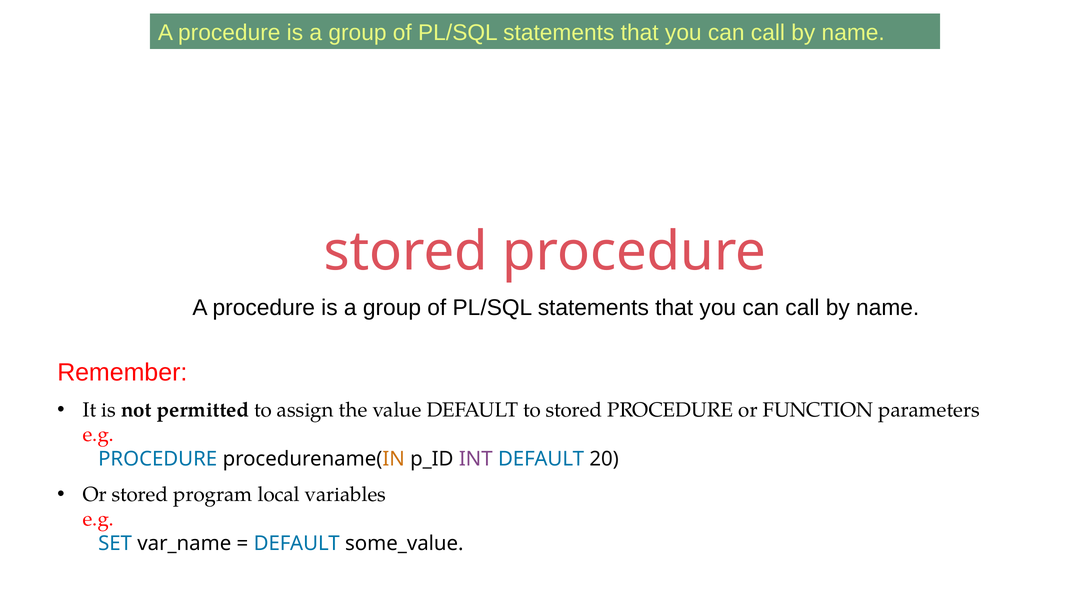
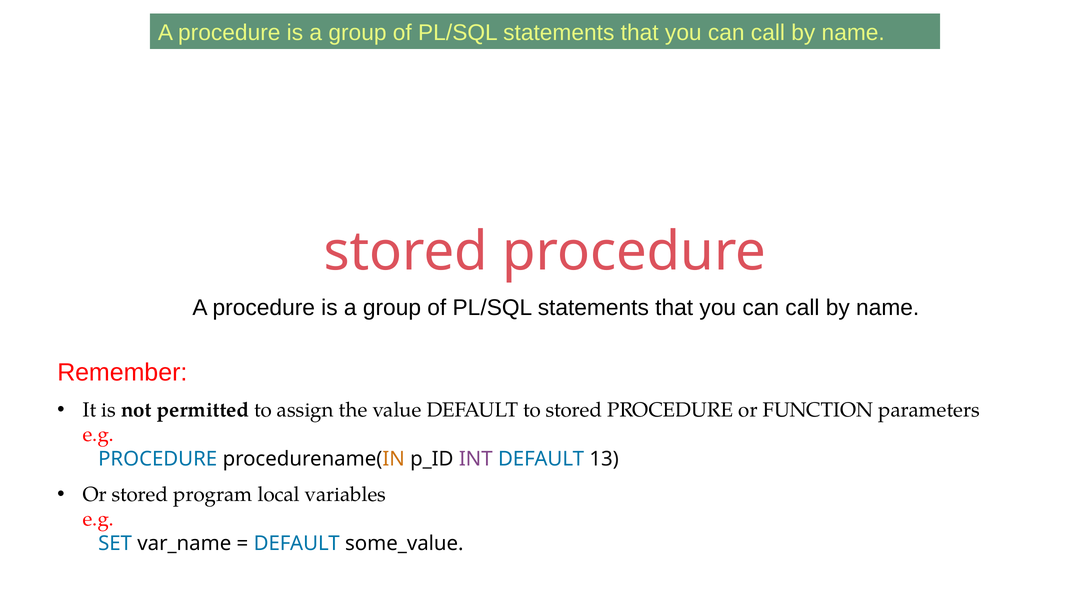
20: 20 -> 13
